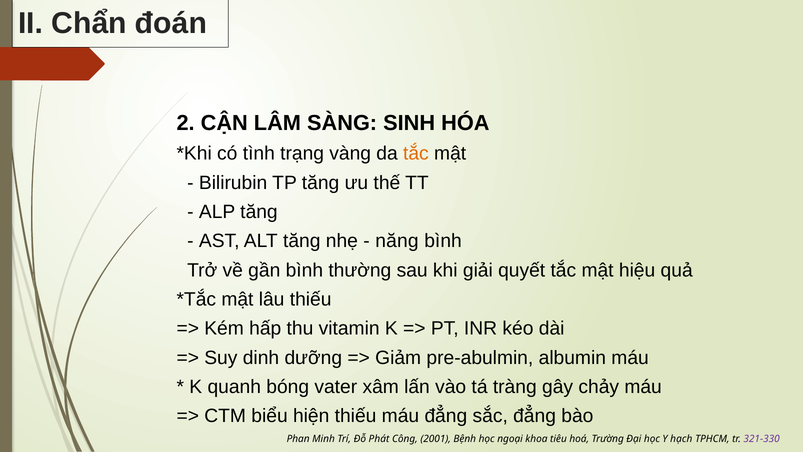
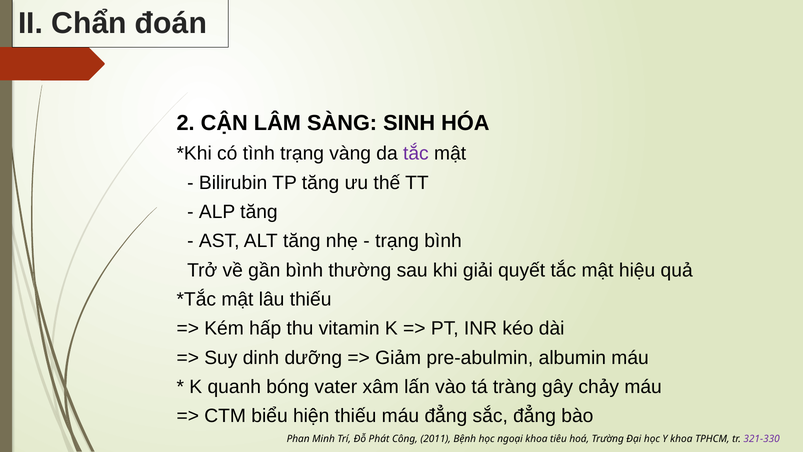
tắc at (416, 154) colour: orange -> purple
năng at (397, 241): năng -> trạng
2001: 2001 -> 2011
Y hạch: hạch -> khoa
